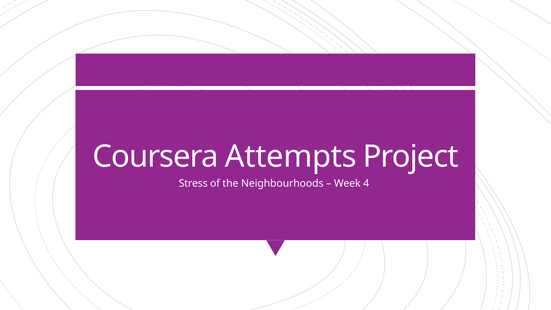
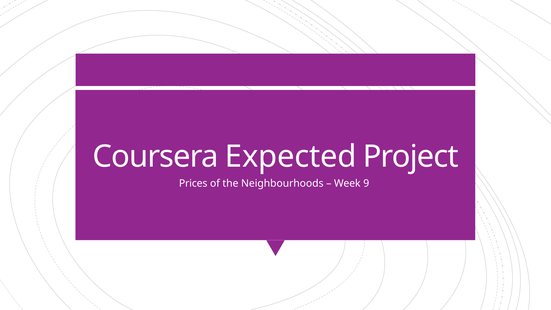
Attempts: Attempts -> Expected
Stress: Stress -> Prices
4: 4 -> 9
